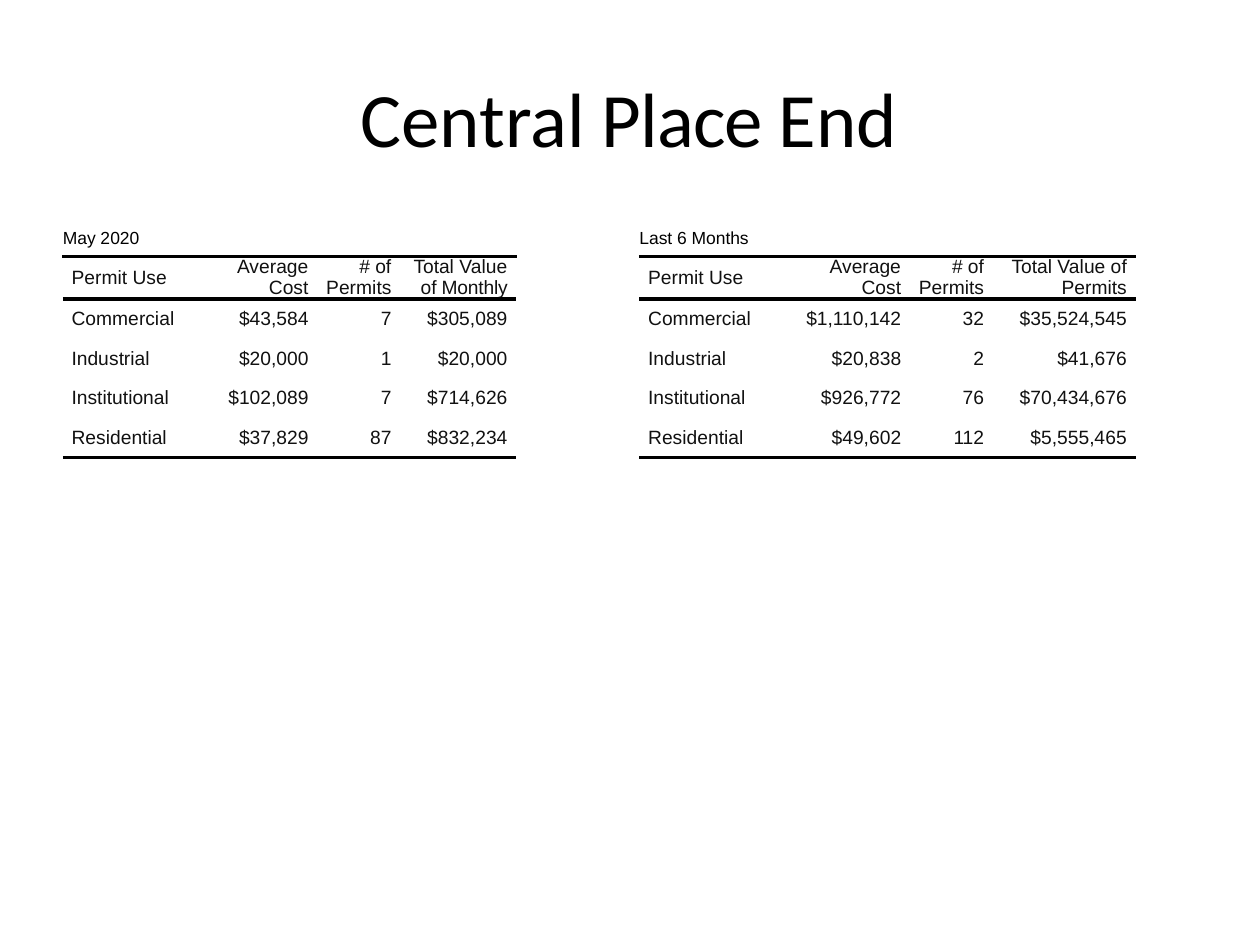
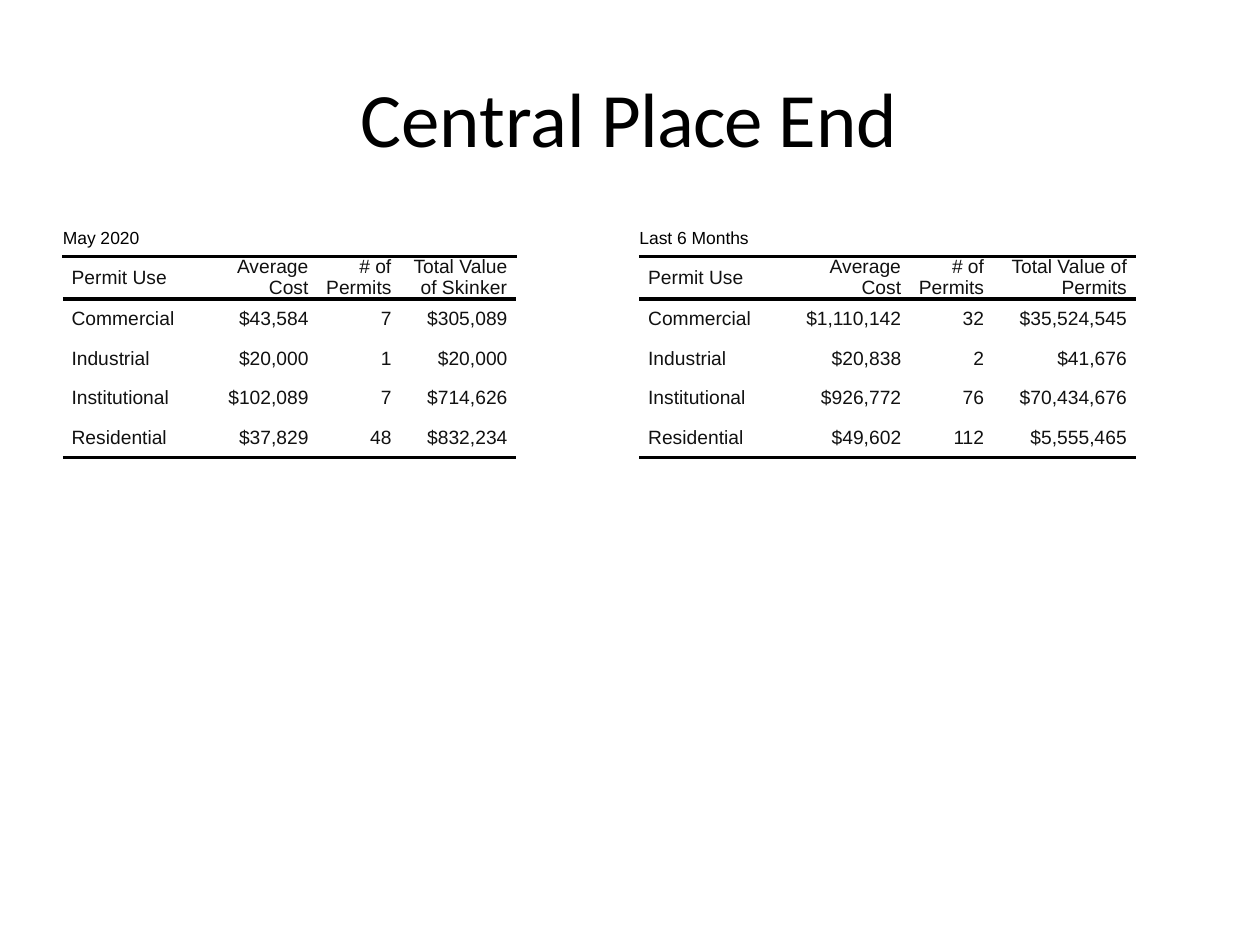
Monthly: Monthly -> Skinker
87: 87 -> 48
